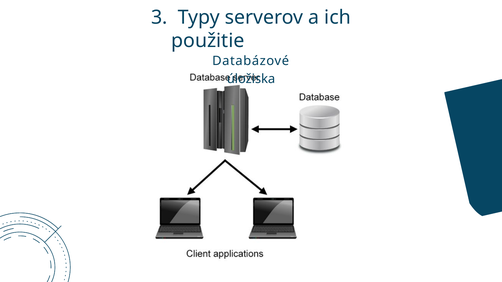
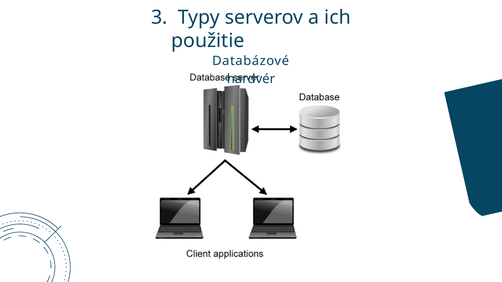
úložiska: úložiska -> hardvér
